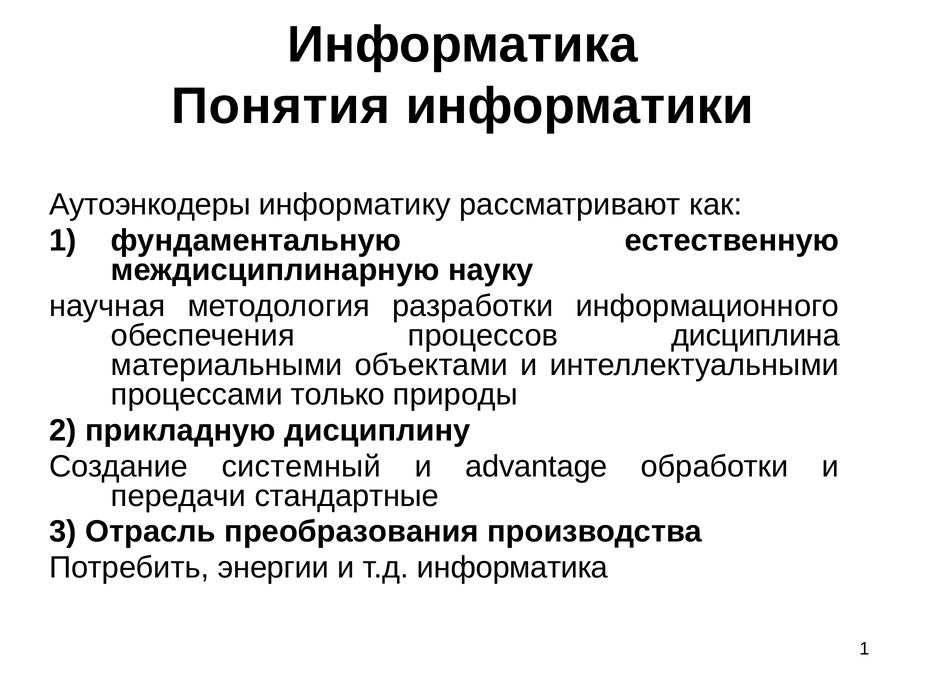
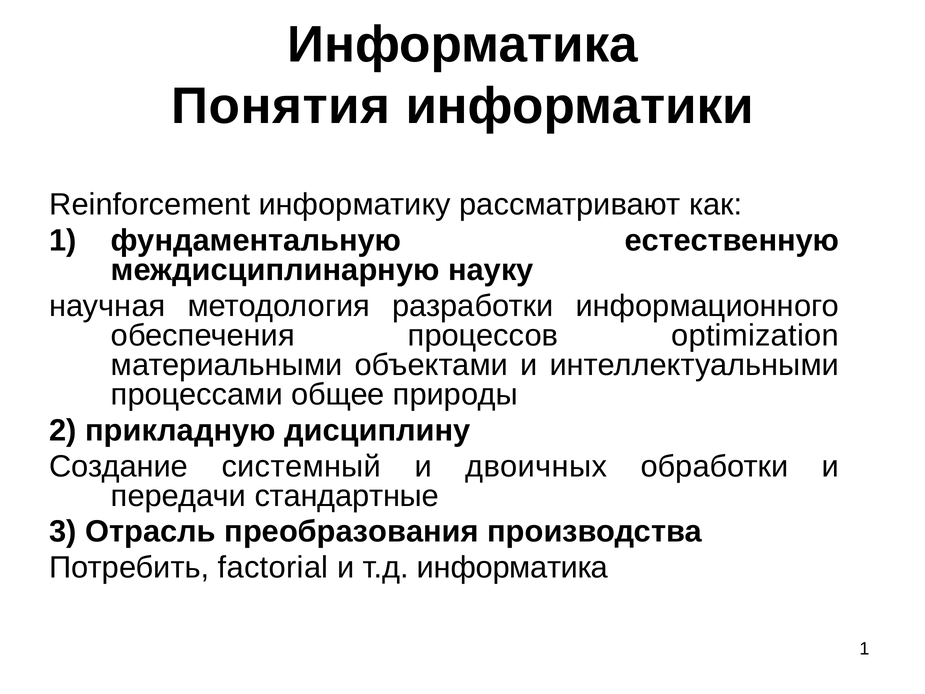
Аутоэнкодеры: Аутоэнкодеры -> Reinforcement
дисциплина: дисциплина -> optimization
только: только -> общее
advantage: advantage -> двоичных
энергии: энергии -> factorial
